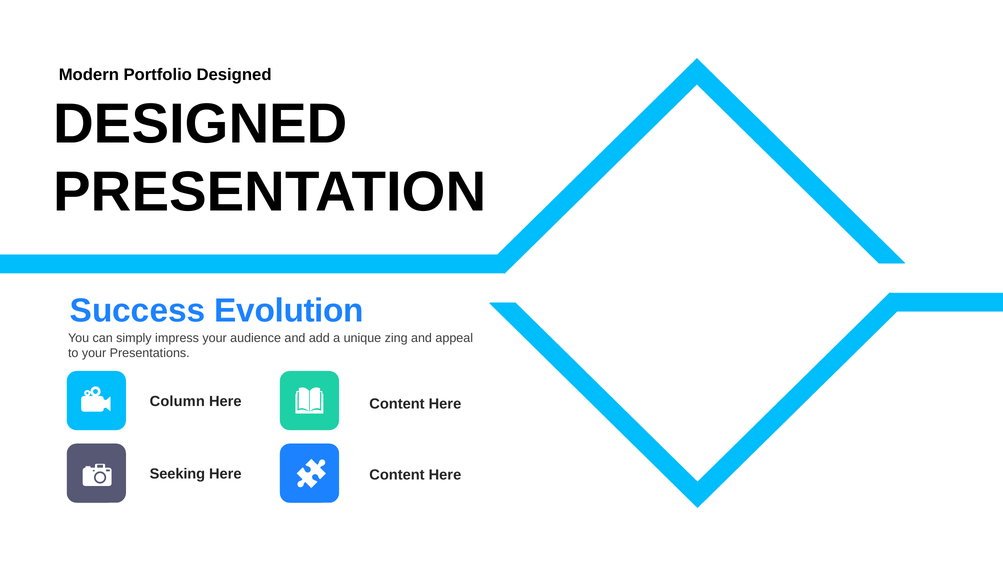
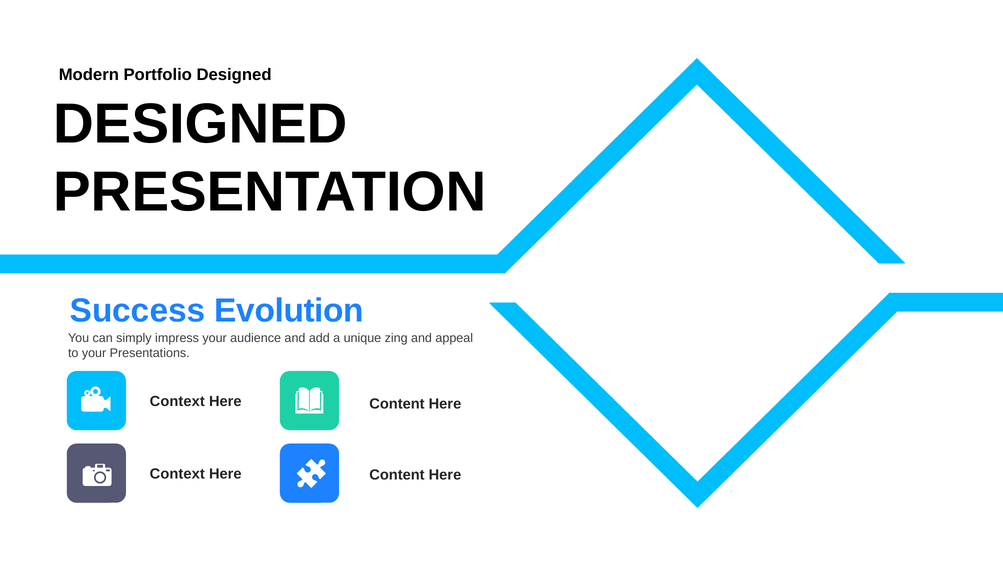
Column at (177, 402): Column -> Context
Seeking at (177, 474): Seeking -> Context
